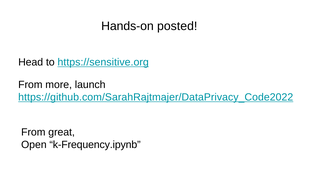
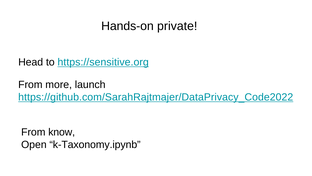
posted: posted -> private
great: great -> know
k-Frequency.ipynb: k-Frequency.ipynb -> k-Taxonomy.ipynb
